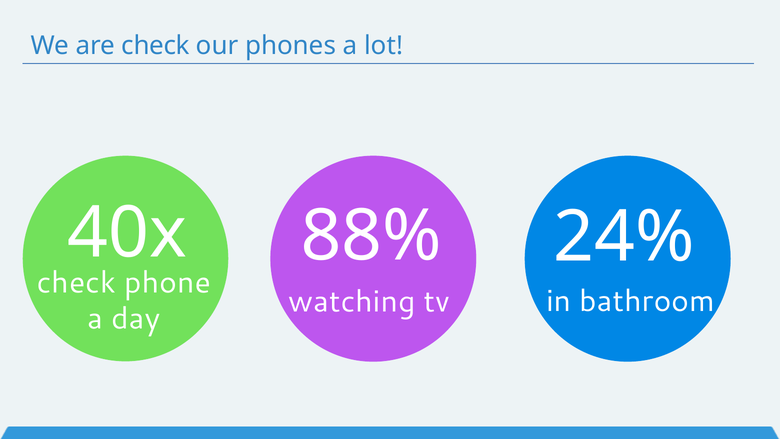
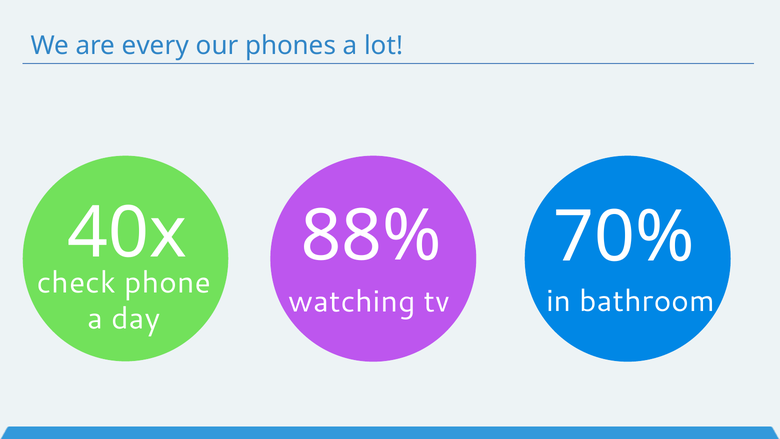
are check: check -> every
24%: 24% -> 70%
